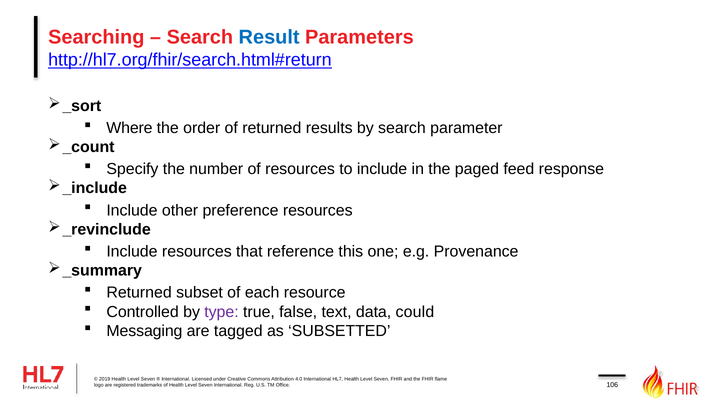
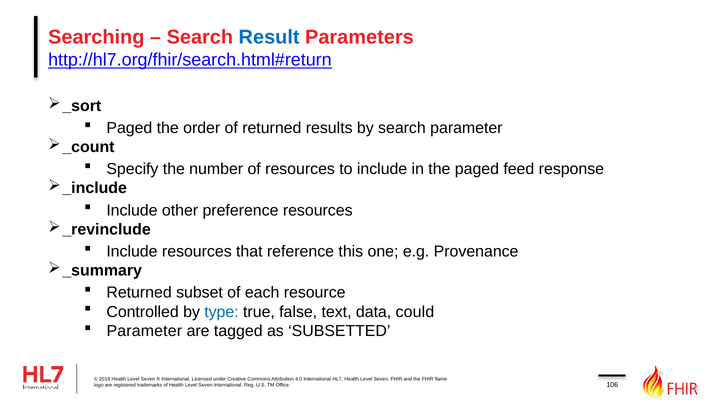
Where at (129, 128): Where -> Paged
type colour: purple -> blue
Messaging at (144, 331): Messaging -> Parameter
